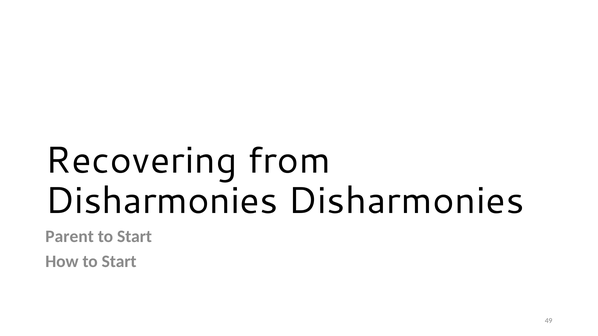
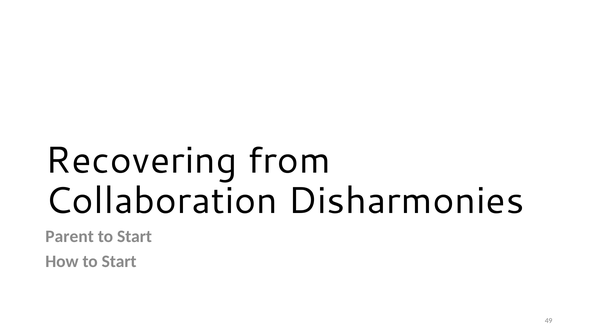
Disharmonies at (162, 201): Disharmonies -> Collaboration
